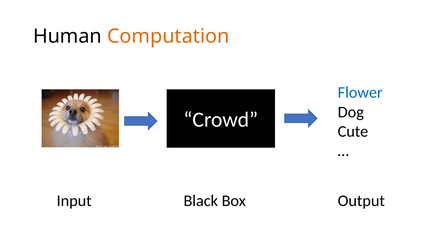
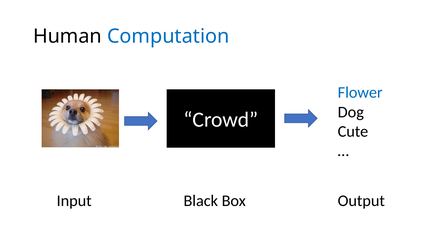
Computation colour: orange -> blue
